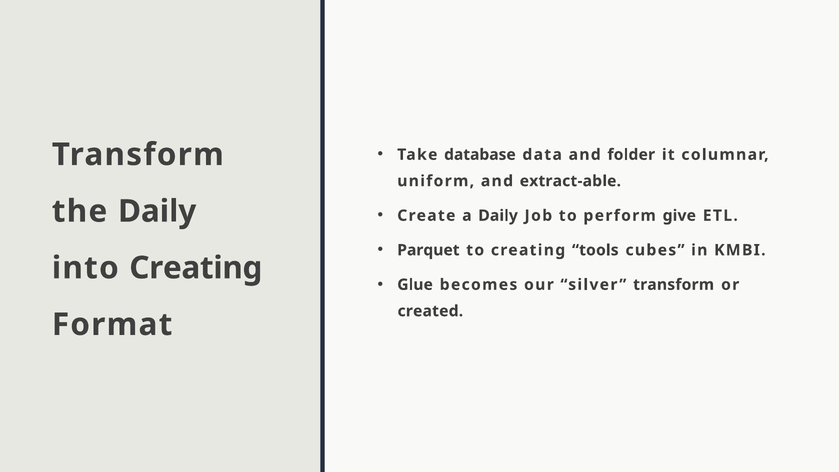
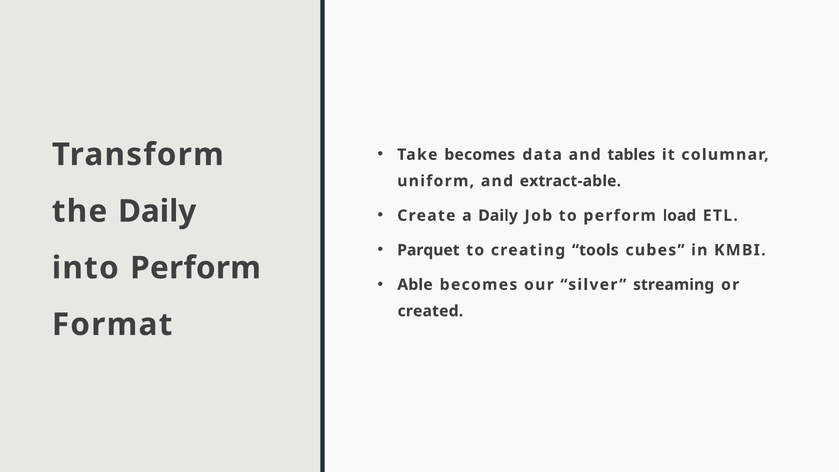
Take database: database -> becomes
folder: folder -> tables
give: give -> load
into Creating: Creating -> Perform
Glue: Glue -> Able
silver transform: transform -> streaming
